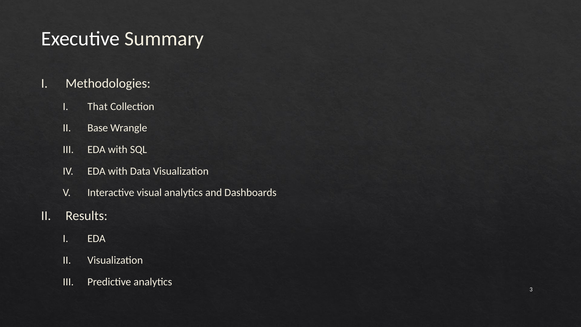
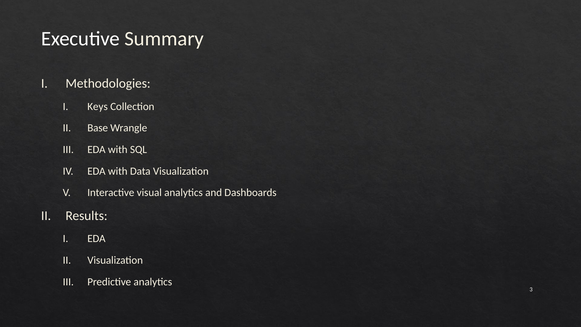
That: That -> Keys
